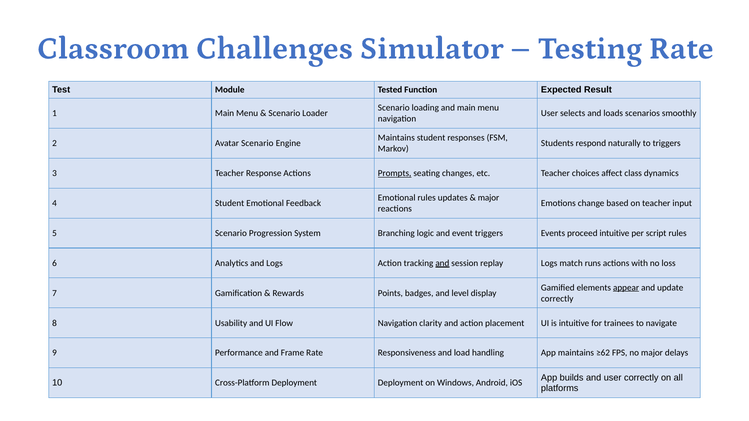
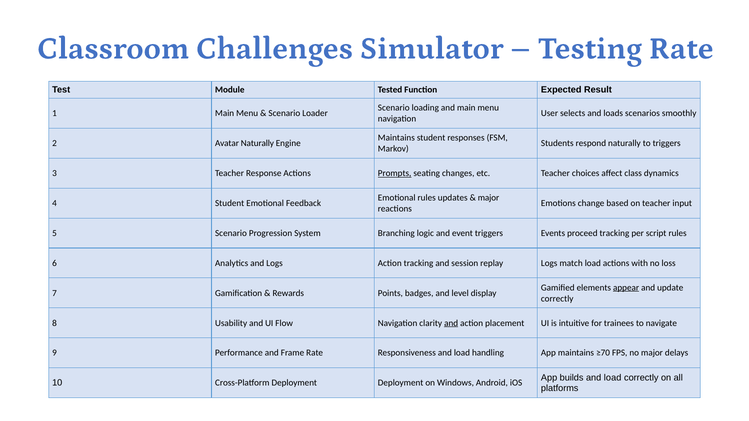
Avatar Scenario: Scenario -> Naturally
proceed intuitive: intuitive -> tracking
and at (442, 263) underline: present -> none
match runs: runs -> load
and at (451, 323) underline: none -> present
≥62: ≥62 -> ≥70
builds and user: user -> load
